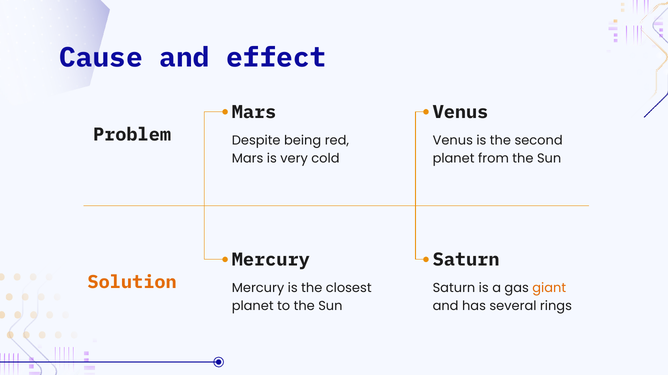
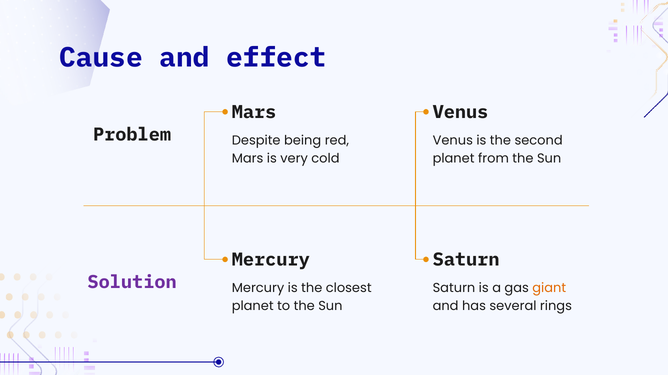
Solution colour: orange -> purple
